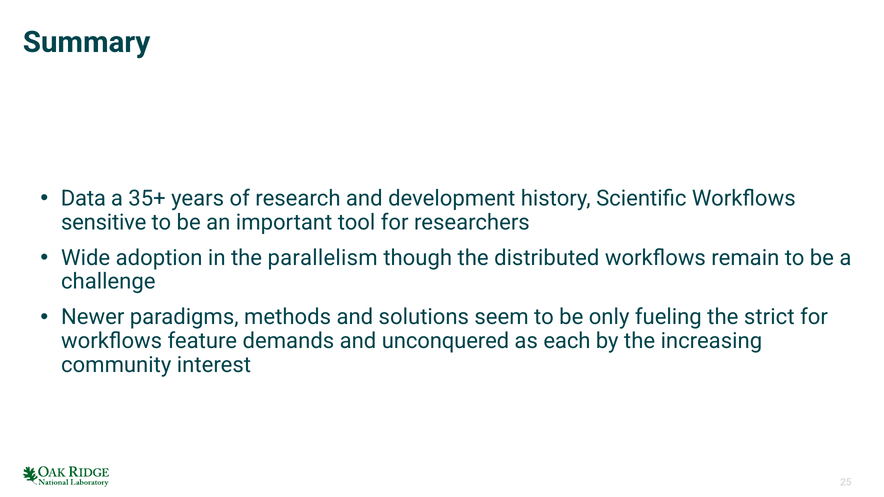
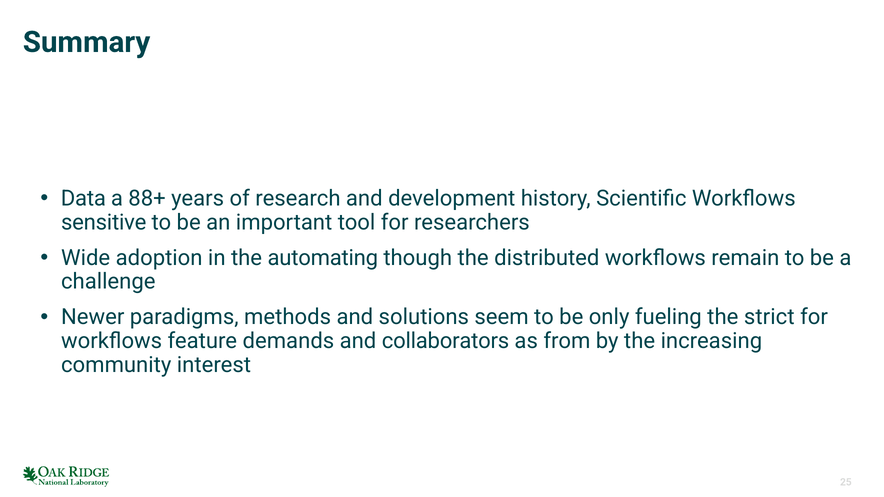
35+: 35+ -> 88+
parallelism: parallelism -> automating
unconquered: unconquered -> collaborators
each: each -> from
